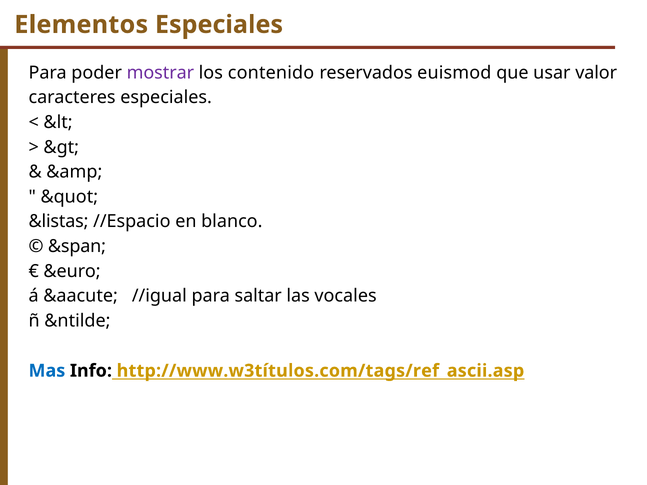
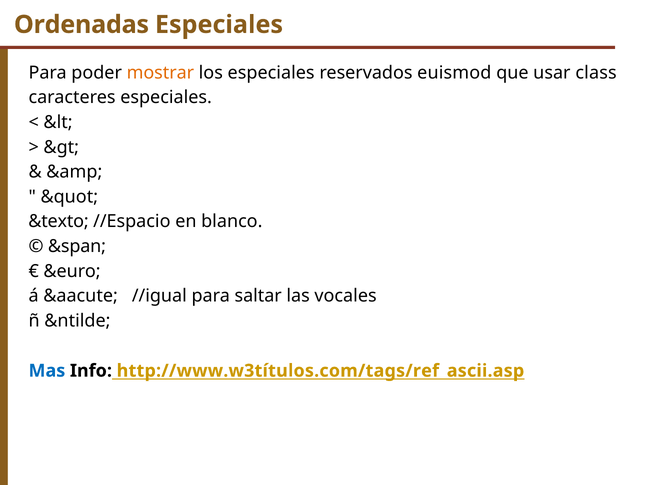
Elementos: Elementos -> Ordenadas
mostrar colour: purple -> orange
los contenido: contenido -> especiales
valor: valor -> class
&listas: &listas -> &texto
